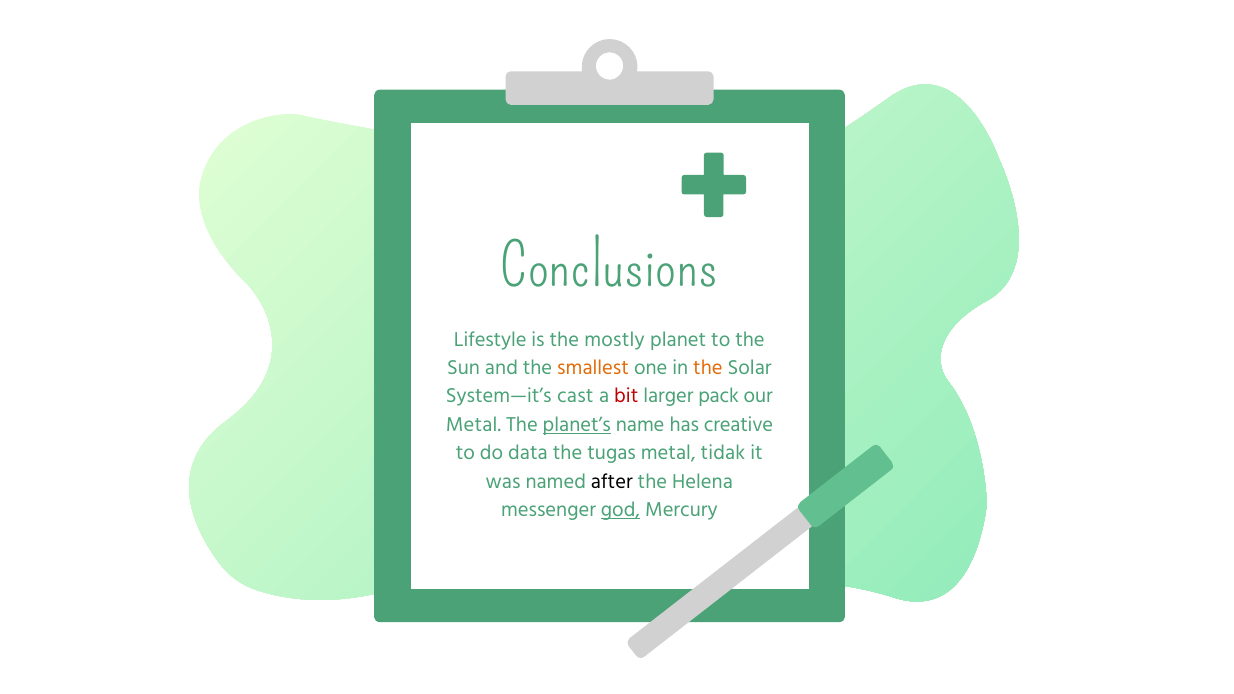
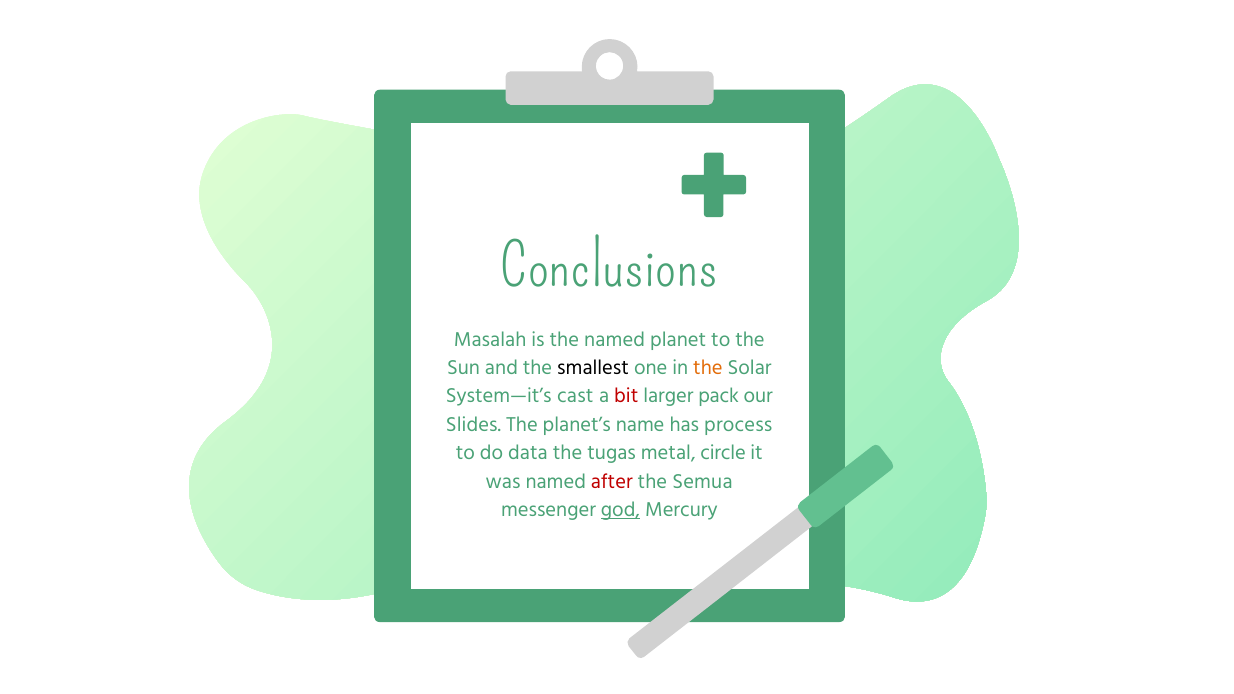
Lifestyle: Lifestyle -> Masalah
the mostly: mostly -> named
smallest colour: orange -> black
Metal at (473, 425): Metal -> Slides
planet’s underline: present -> none
creative: creative -> process
tidak: tidak -> circle
after colour: black -> red
Helena: Helena -> Semua
